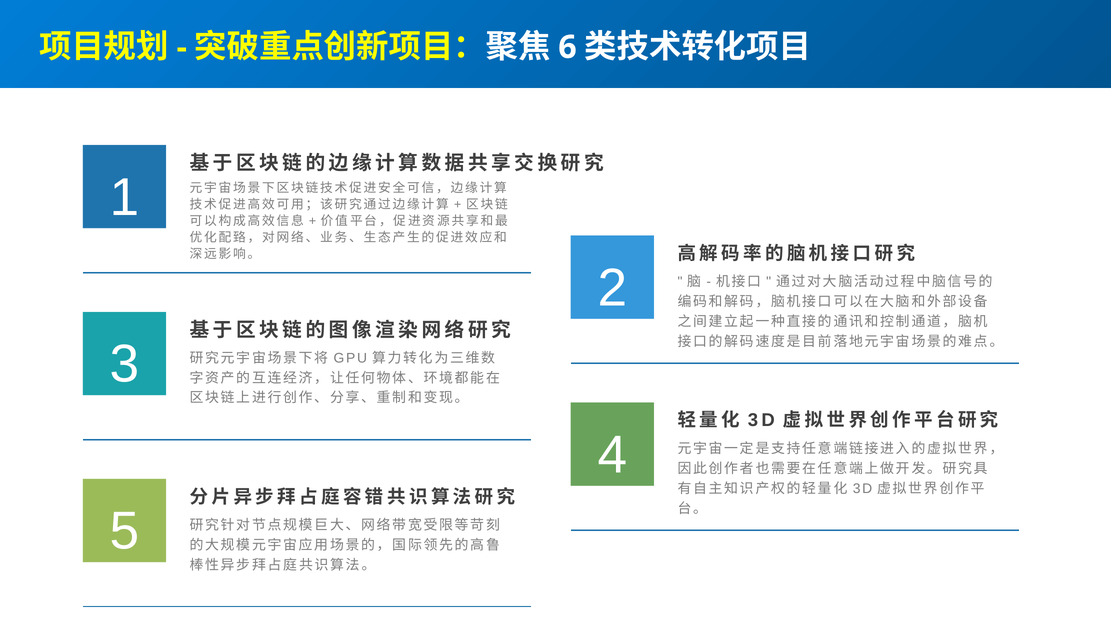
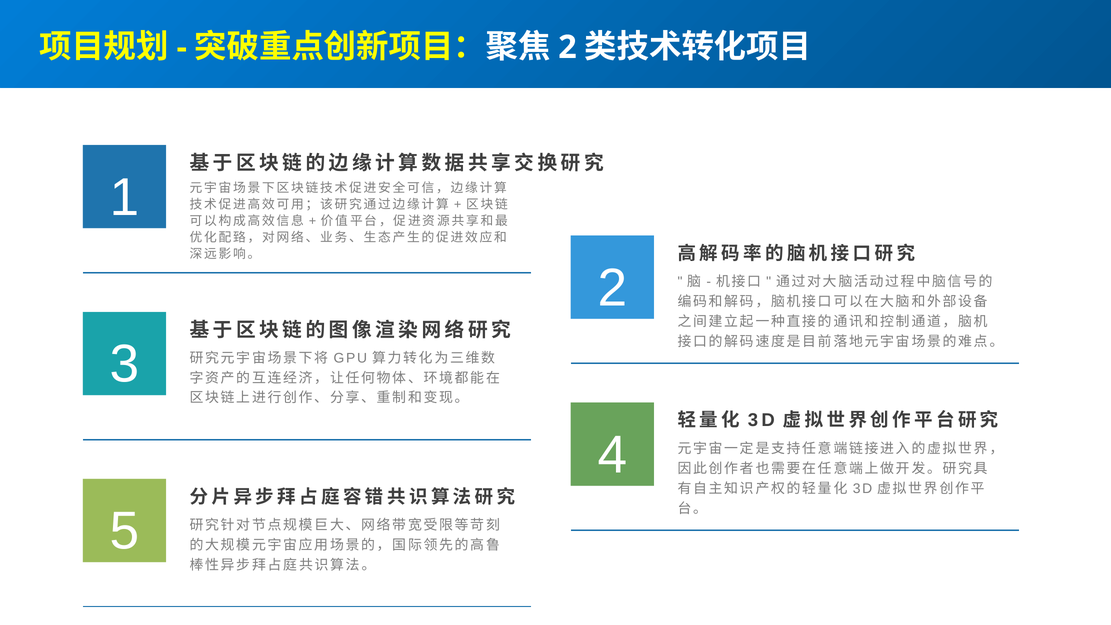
6 at (567, 47): 6 -> 2
